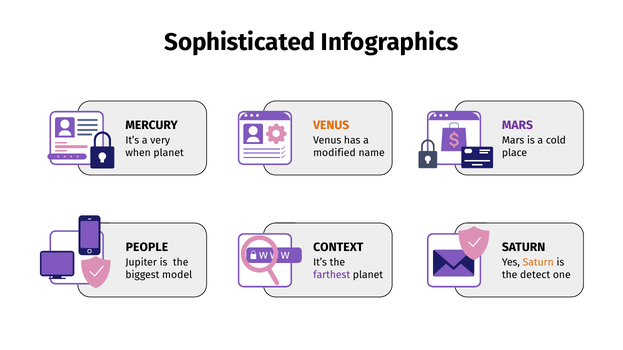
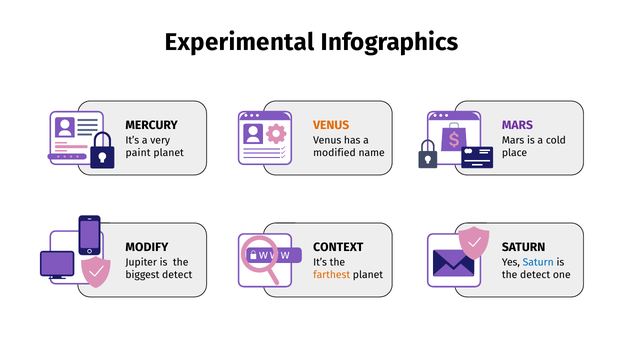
Sophisticated: Sophisticated -> Experimental
when: when -> paint
PEOPLE: PEOPLE -> MODIFY
Saturn at (538, 263) colour: orange -> blue
biggest model: model -> detect
farthest colour: purple -> orange
